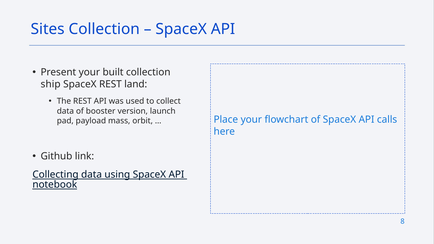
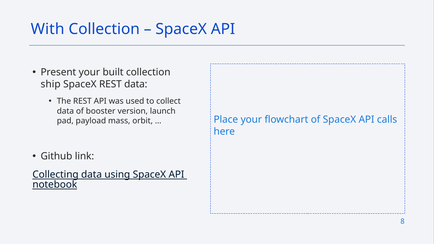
Sites: Sites -> With
REST land: land -> data
